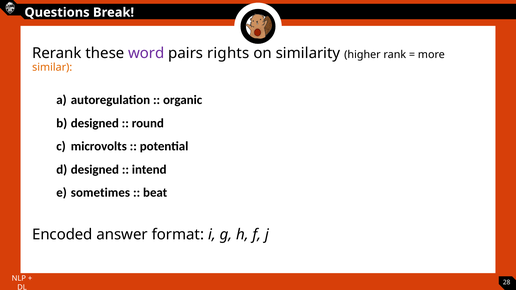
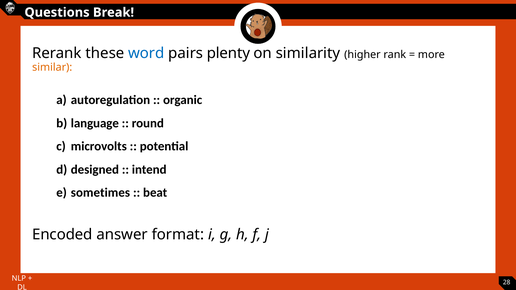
word colour: purple -> blue
rights: rights -> plenty
designed at (95, 123): designed -> language
